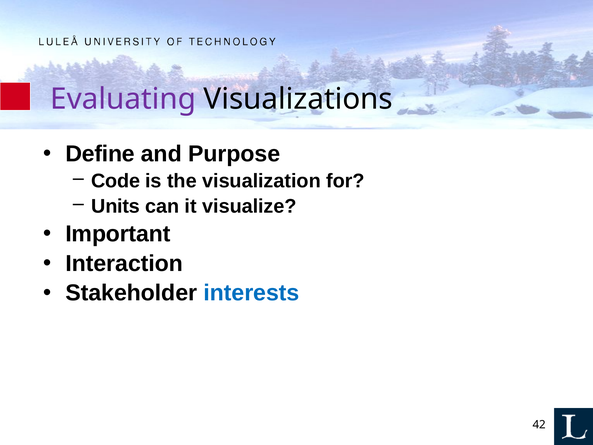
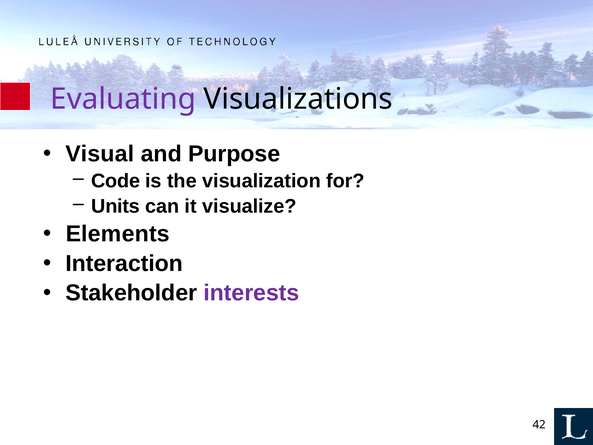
Define: Define -> Visual
Important: Important -> Elements
interests colour: blue -> purple
